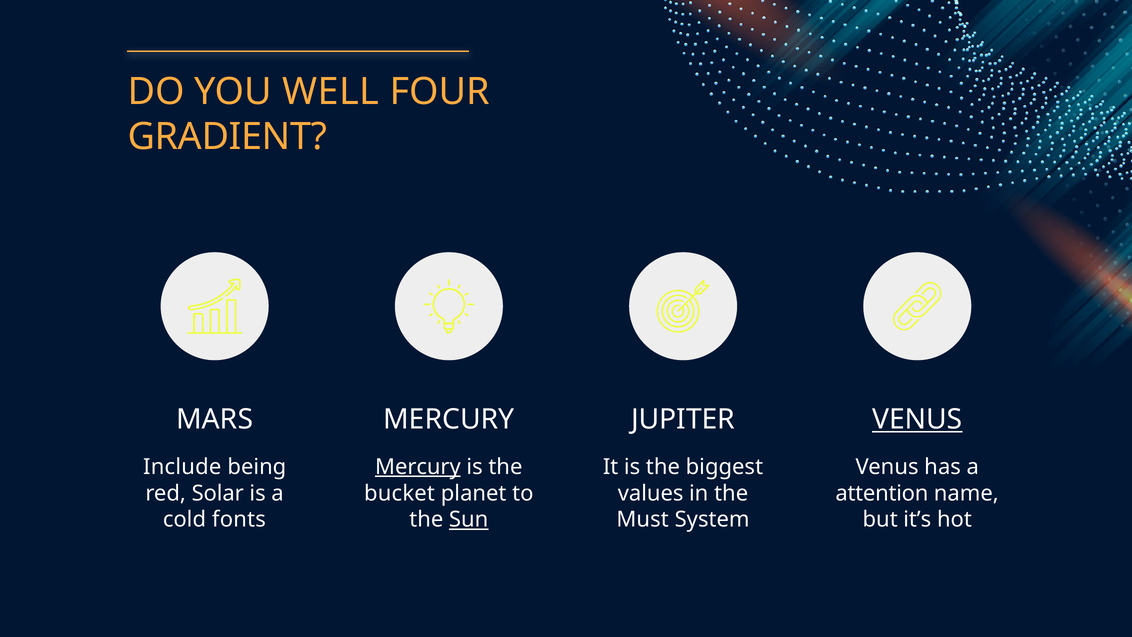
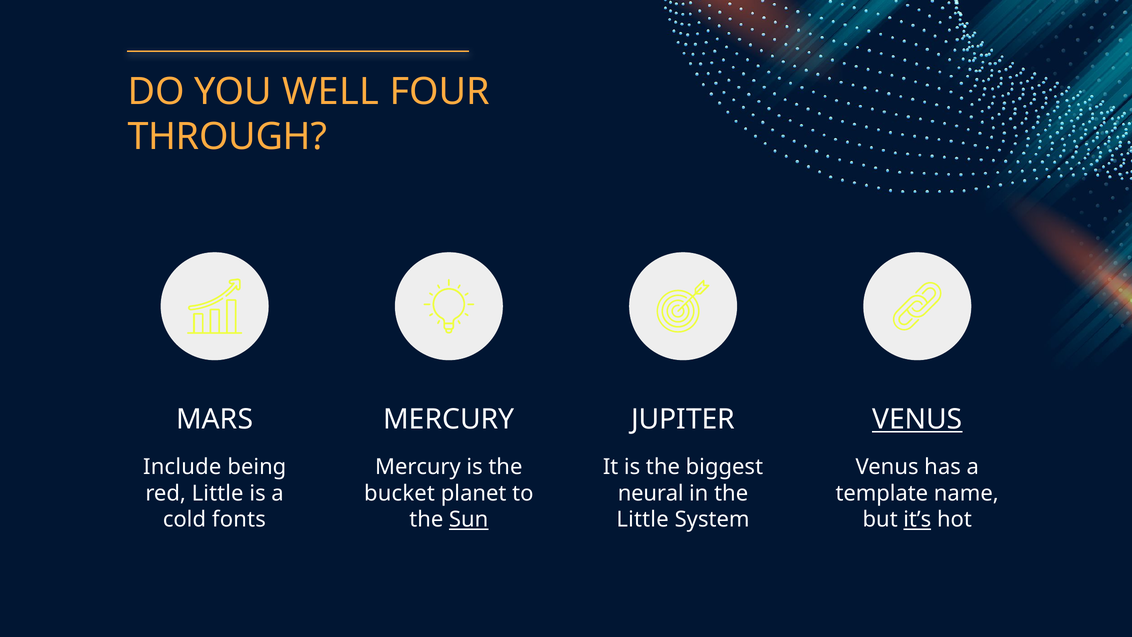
GRADIENT: GRADIENT -> THROUGH
Mercury at (418, 467) underline: present -> none
red Solar: Solar -> Little
values: values -> neural
attention: attention -> template
Must at (643, 520): Must -> Little
it’s underline: none -> present
